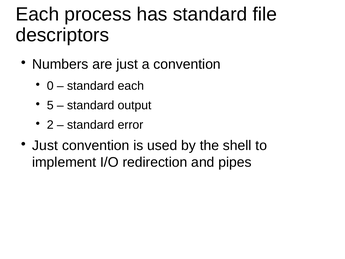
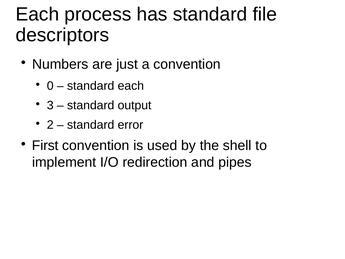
5: 5 -> 3
Just at (45, 145): Just -> First
